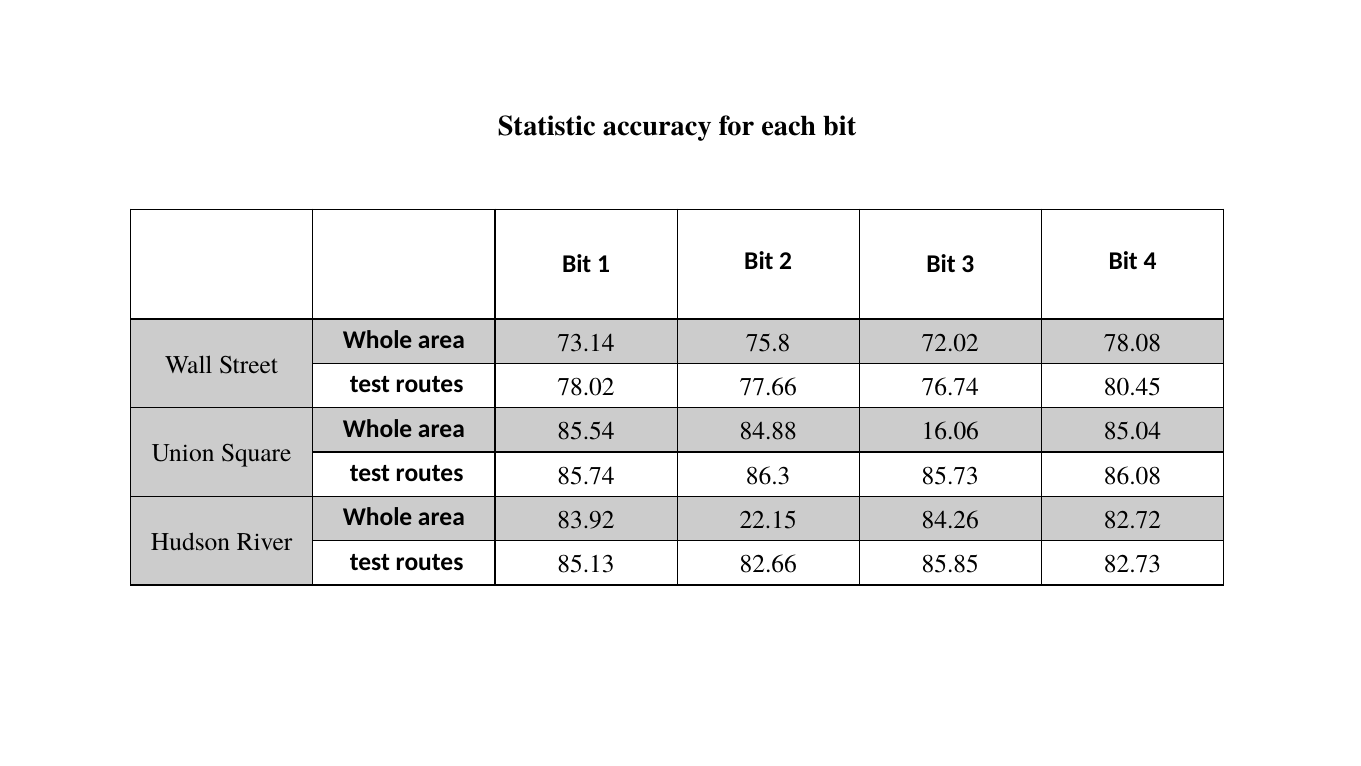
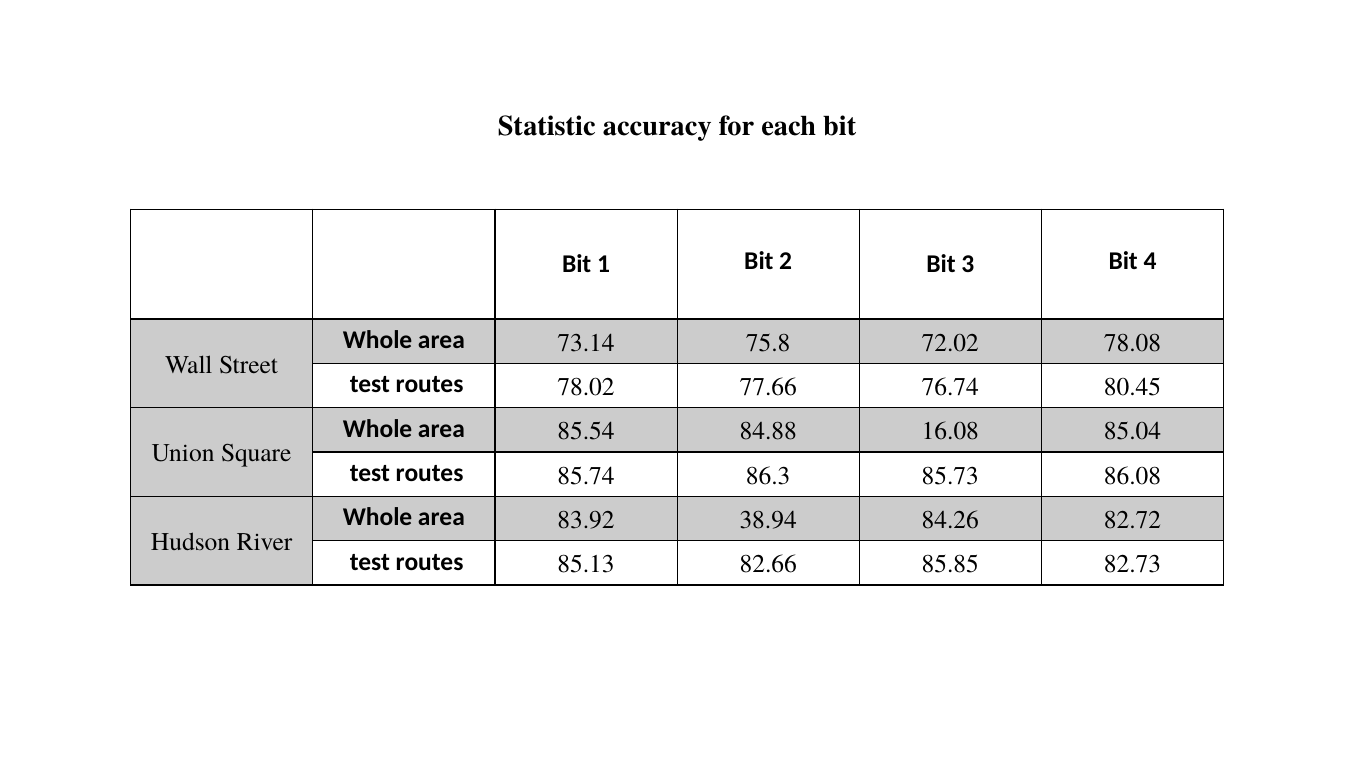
16.06: 16.06 -> 16.08
22.15: 22.15 -> 38.94
